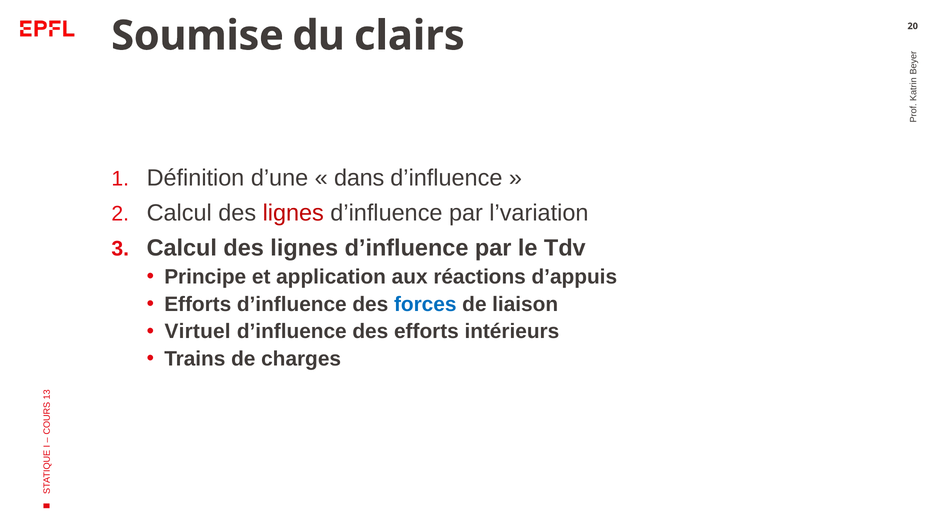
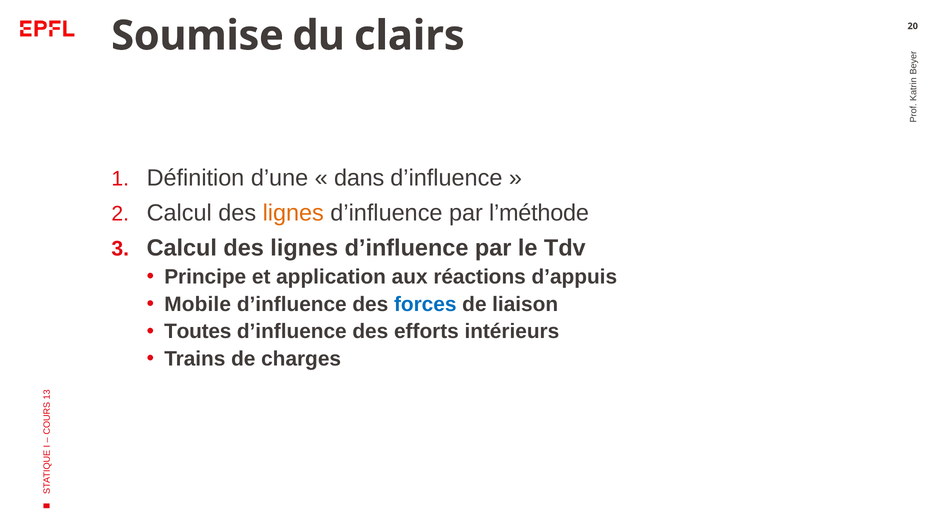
lignes at (293, 213) colour: red -> orange
l’variation: l’variation -> l’méthode
Efforts at (198, 304): Efforts -> Mobile
Virtuel: Virtuel -> Toutes
